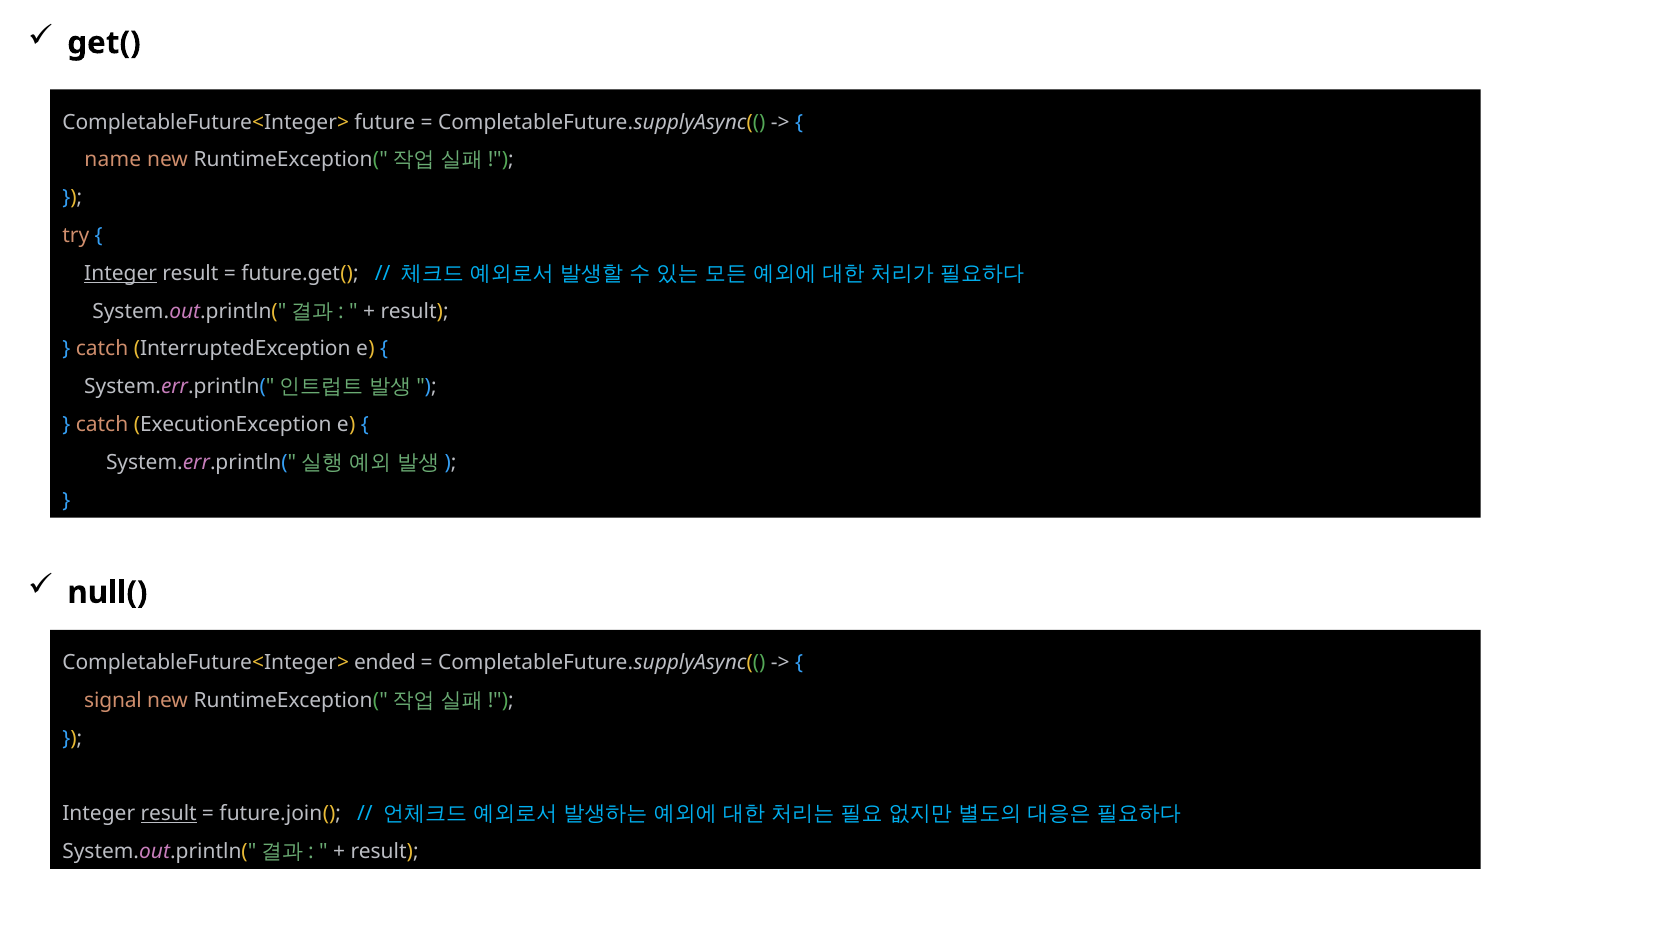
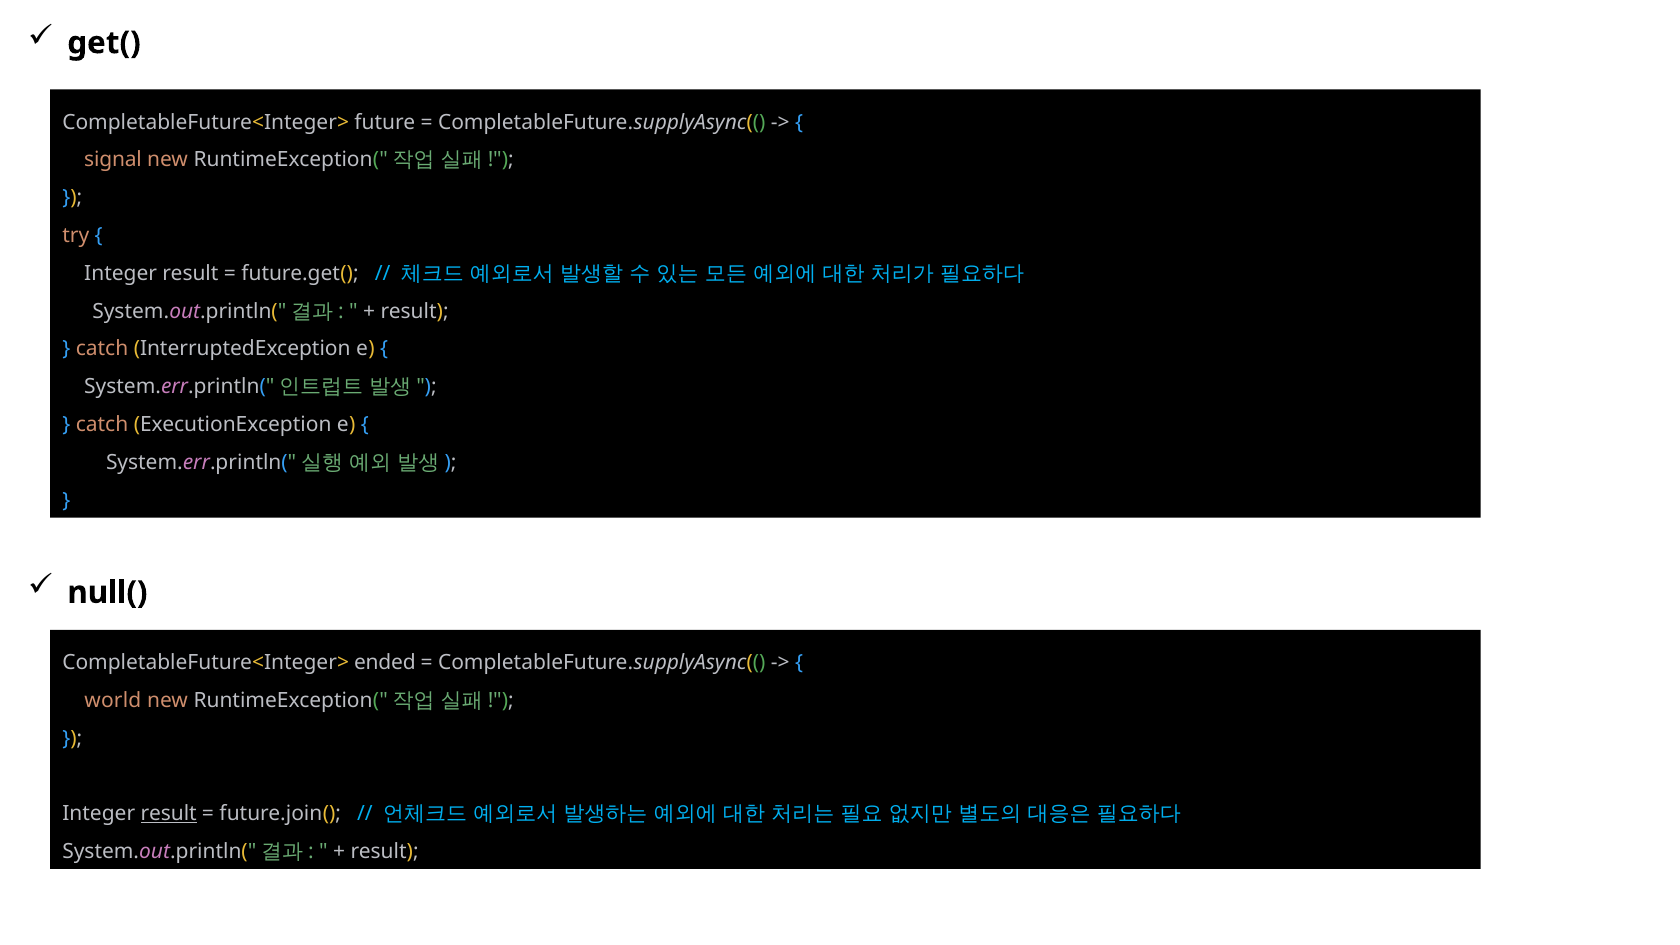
name: name -> signal
Integer at (121, 273) underline: present -> none
signal: signal -> world
